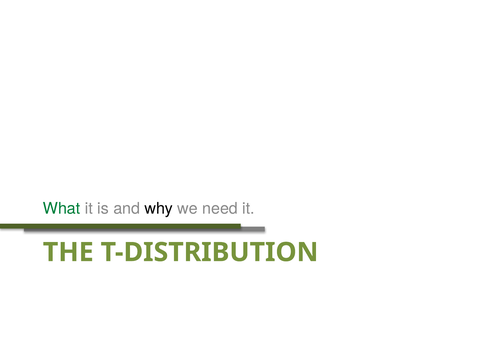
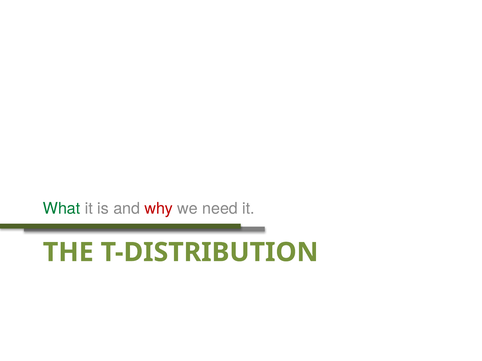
why colour: black -> red
